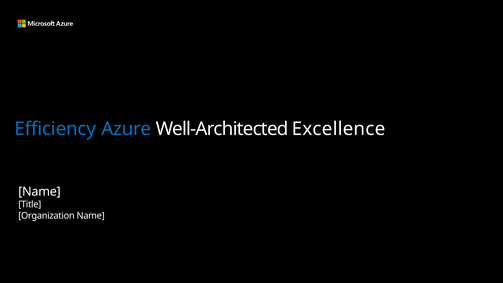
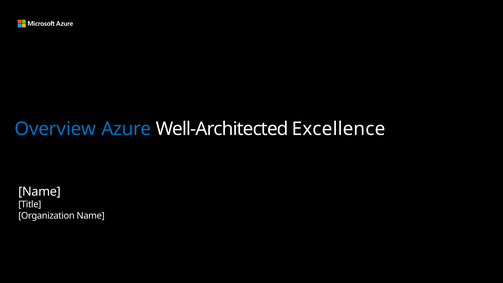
Efficiency: Efficiency -> Overview
